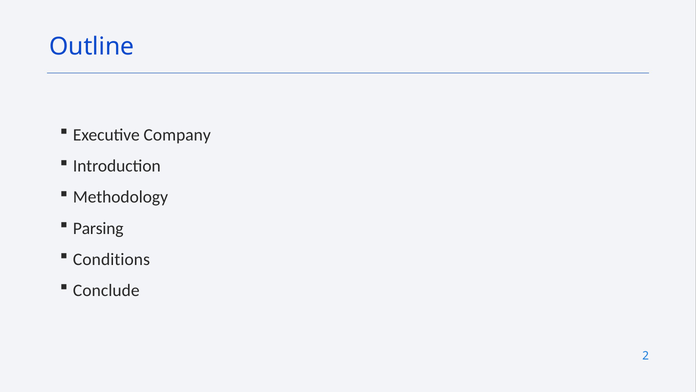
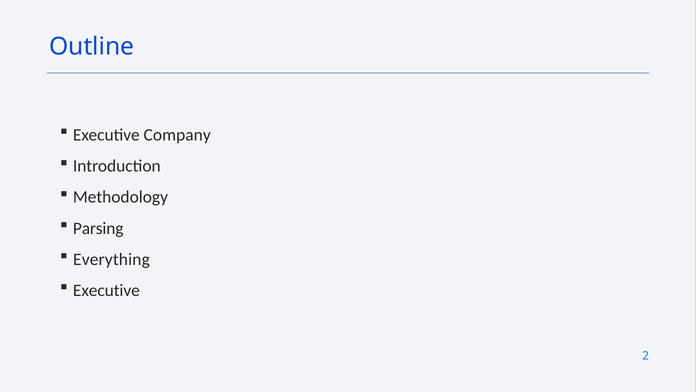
Conditions: Conditions -> Everything
Conclude at (106, 290): Conclude -> Executive
